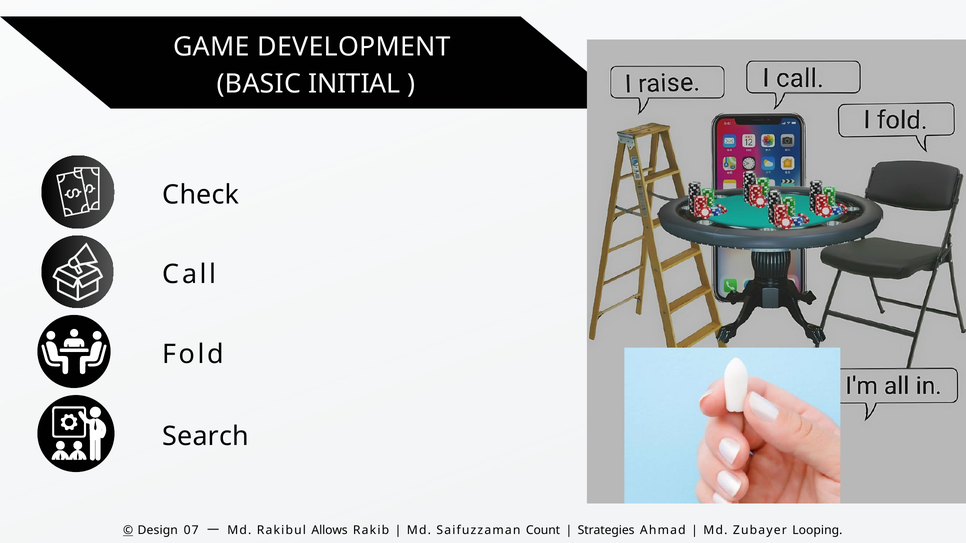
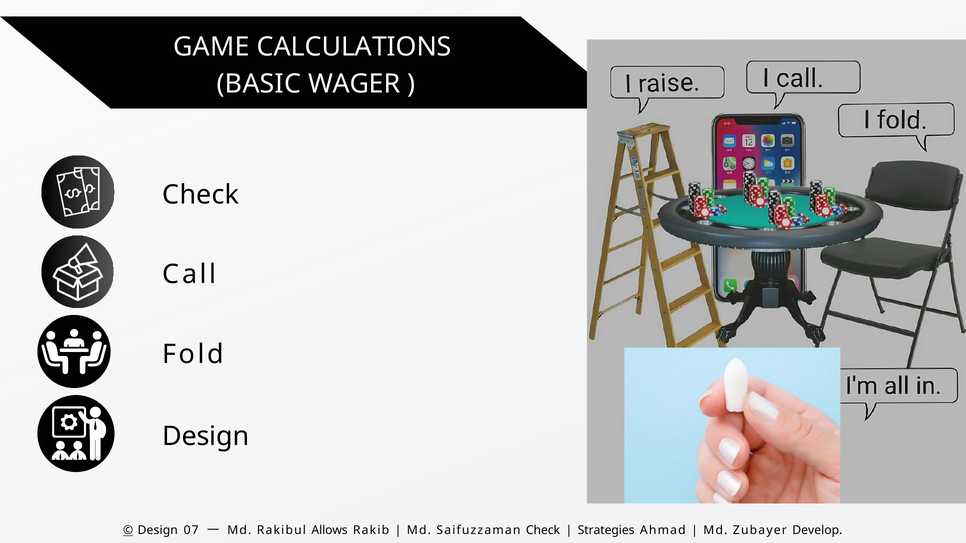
DEVELOPMENT: DEVELOPMENT -> CALCULATIONS
INITIAL: INITIAL -> WAGER
Search at (206, 437): Search -> Design
Saifuzzaman Count: Count -> Check
Looping: Looping -> Develop
